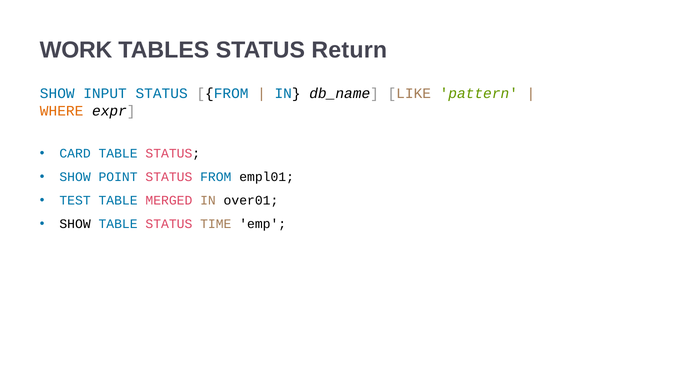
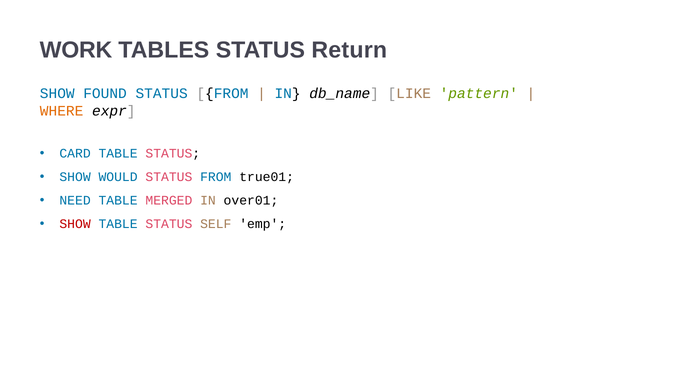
INPUT: INPUT -> FOUND
POINT: POINT -> WOULD
empl01: empl01 -> true01
TEST: TEST -> NEED
SHOW at (75, 224) colour: black -> red
TIME: TIME -> SELF
